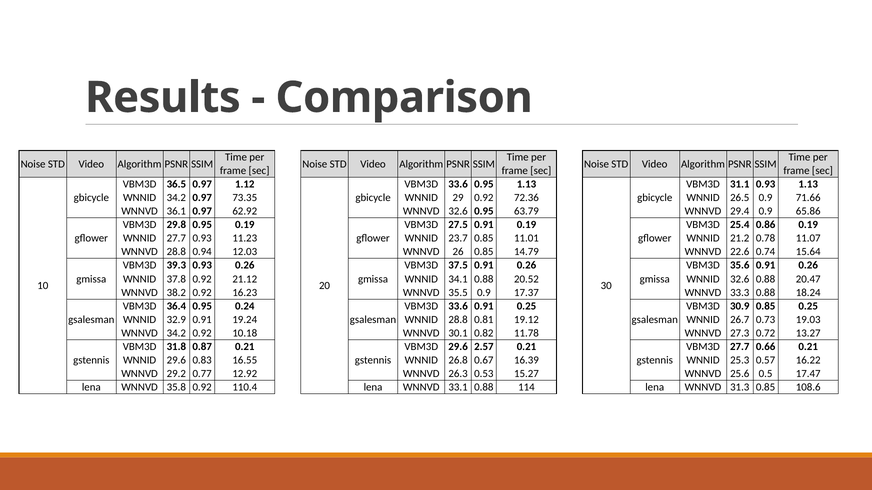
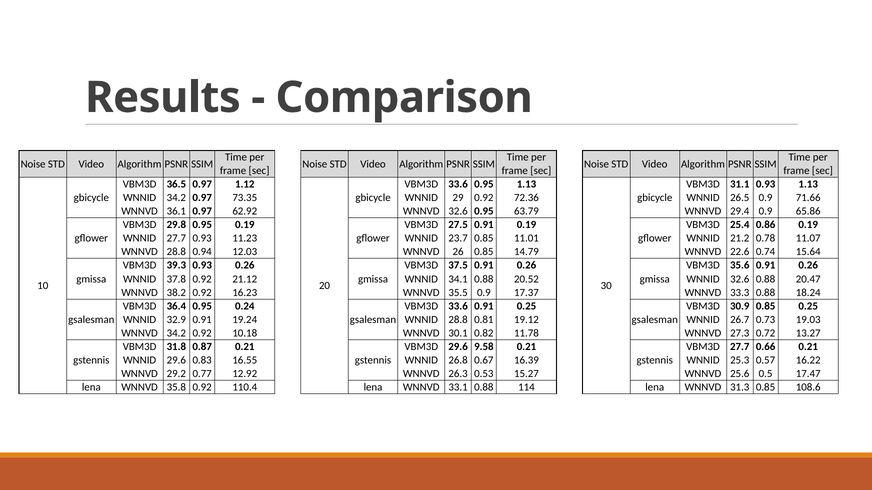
2.57: 2.57 -> 9.58
